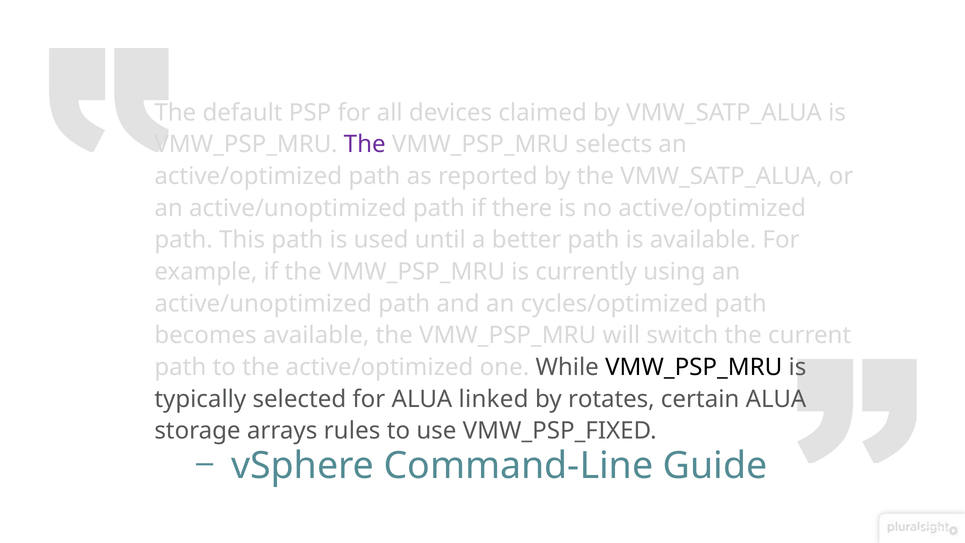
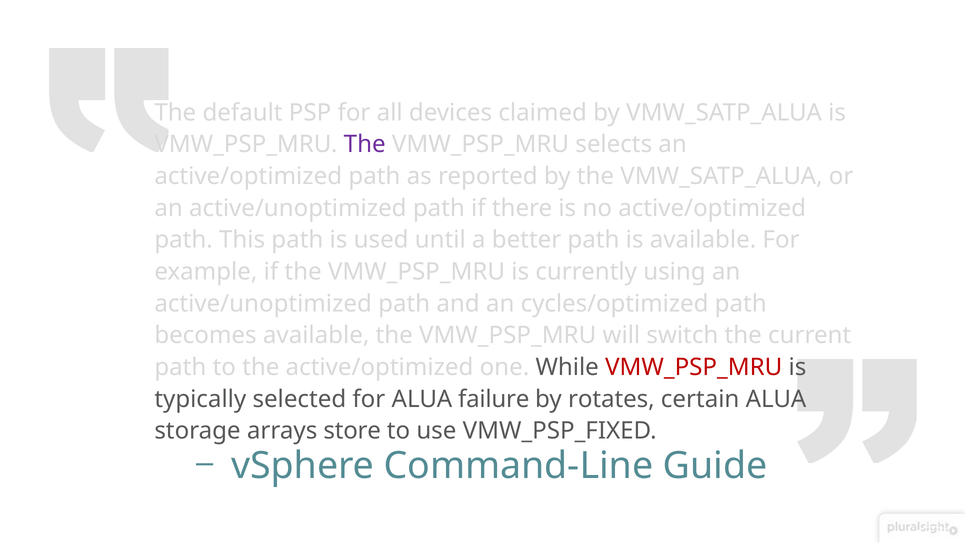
VMW_PSP_MRU at (694, 367) colour: black -> red
linked: linked -> failure
rules: rules -> store
